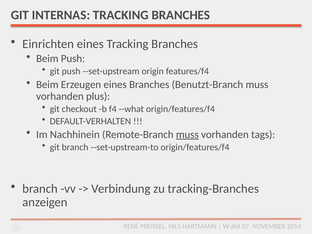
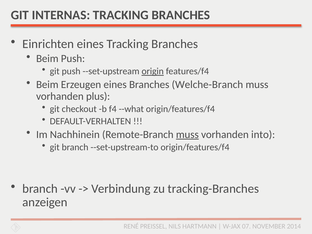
origin underline: none -> present
Benutzt-Branch: Benutzt-Branch -> Welche-Branch
tags: tags -> into
